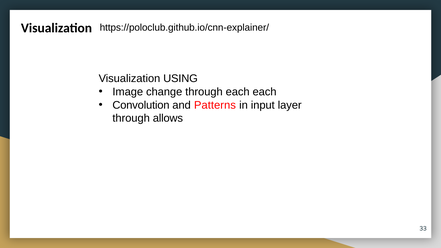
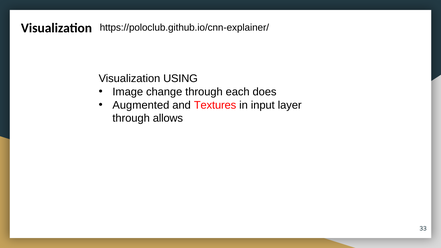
each each: each -> does
Convolution: Convolution -> Augmented
Patterns: Patterns -> Textures
